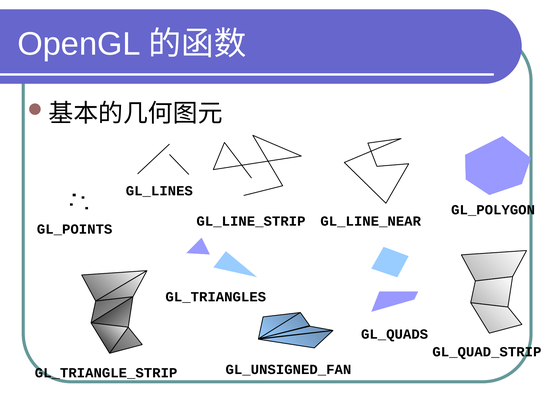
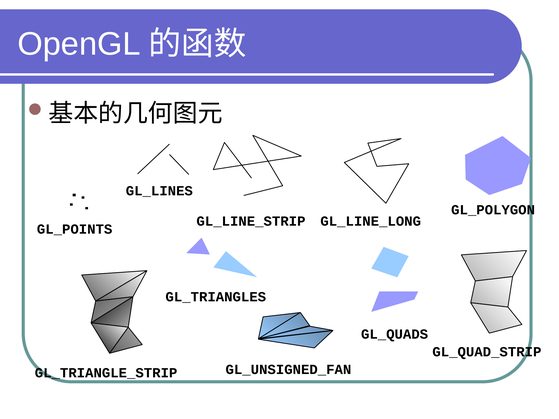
GL_LINE_NEAR: GL_LINE_NEAR -> GL_LINE_LONG
